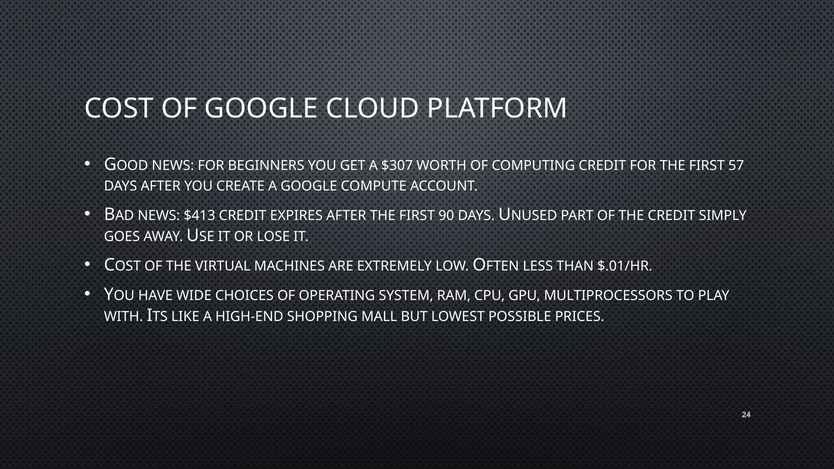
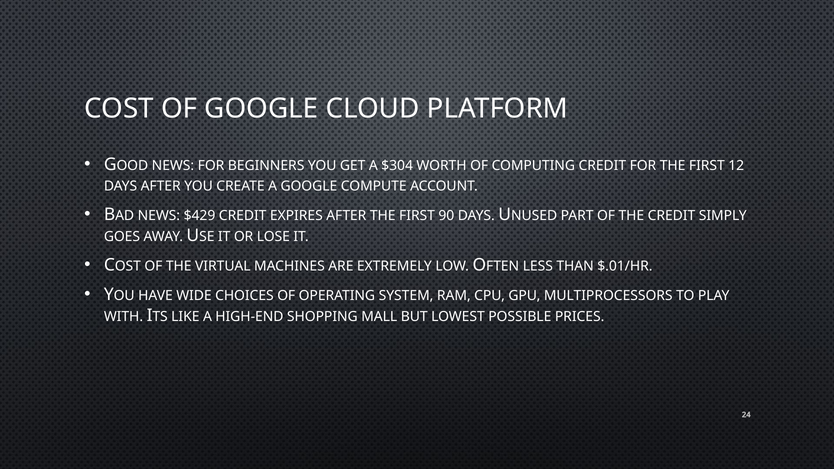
$307: $307 -> $304
57: 57 -> 12
$413: $413 -> $429
